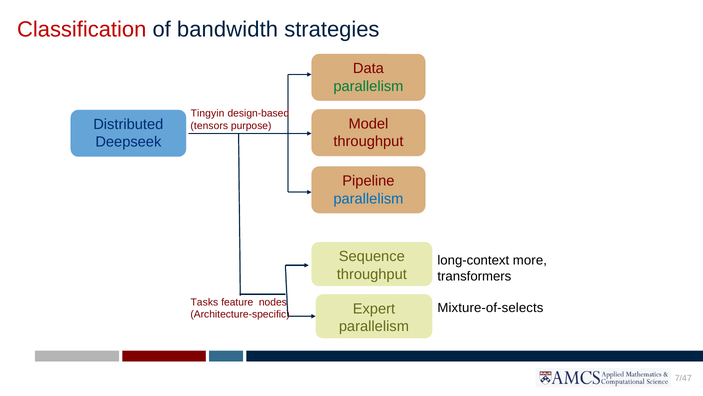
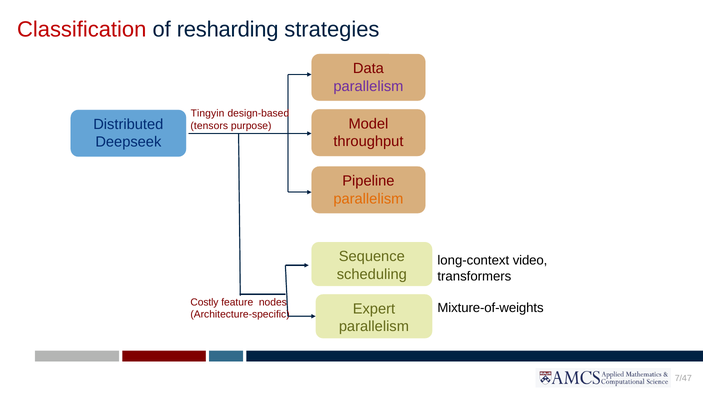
bandwidth: bandwidth -> resharding
parallelism at (368, 86) colour: green -> purple
parallelism at (368, 198) colour: blue -> orange
more: more -> video
throughput at (372, 274): throughput -> scheduling
Tasks: Tasks -> Costly
Mixture-of-selects: Mixture-of-selects -> Mixture-of-weights
